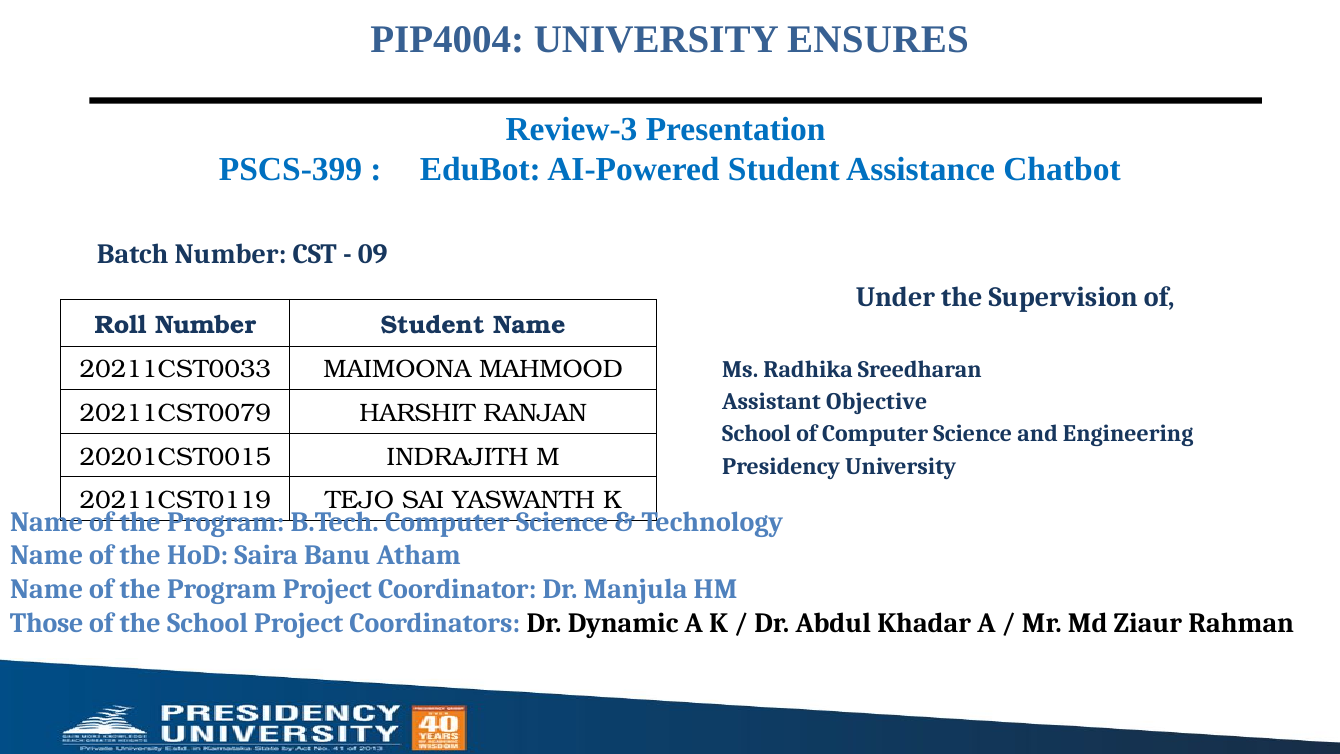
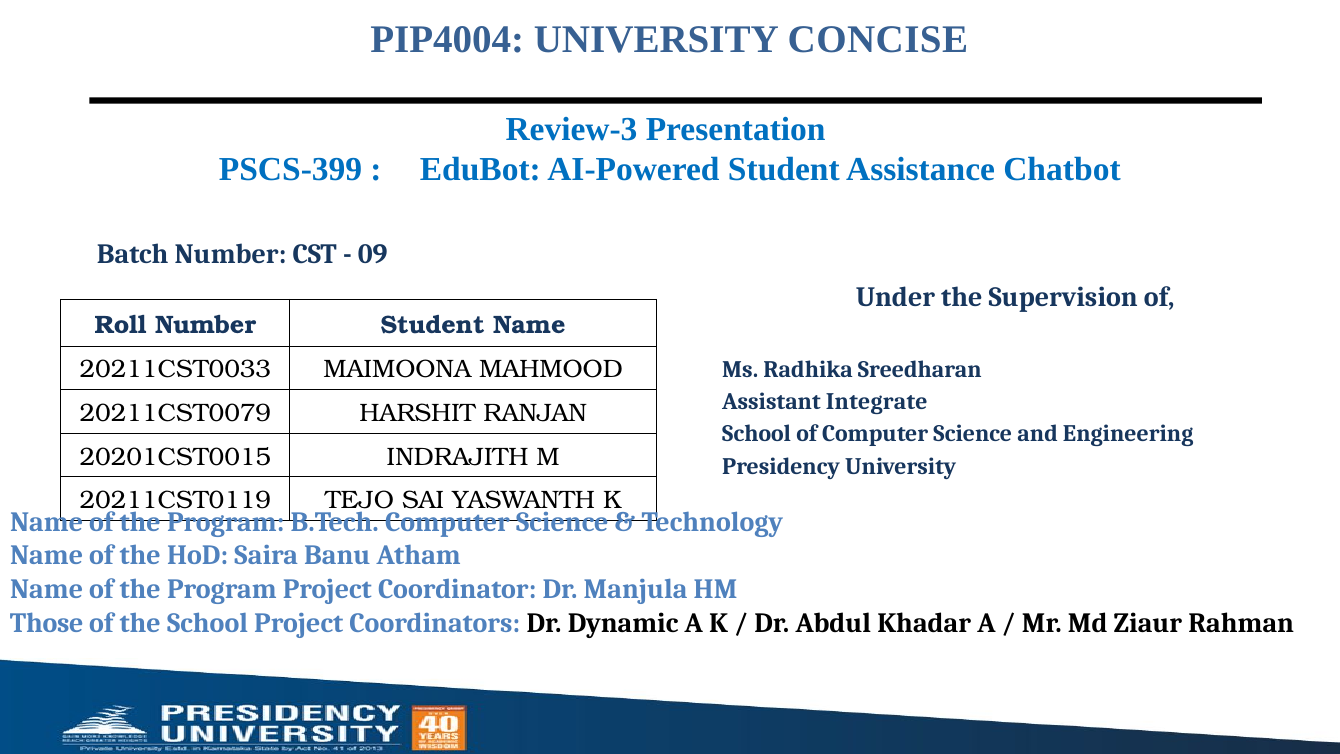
ENSURES: ENSURES -> CONCISE
Objective: Objective -> Integrate
